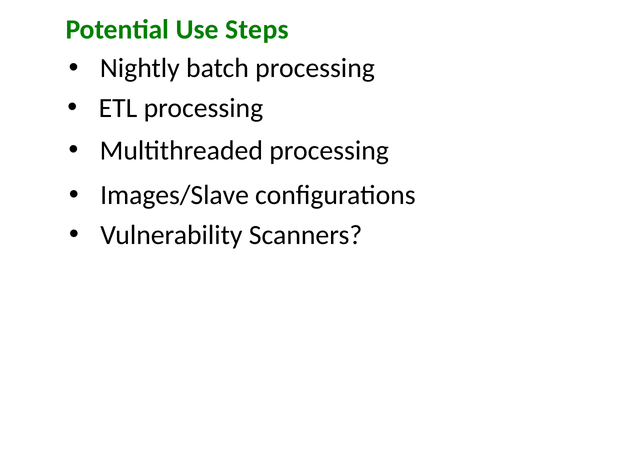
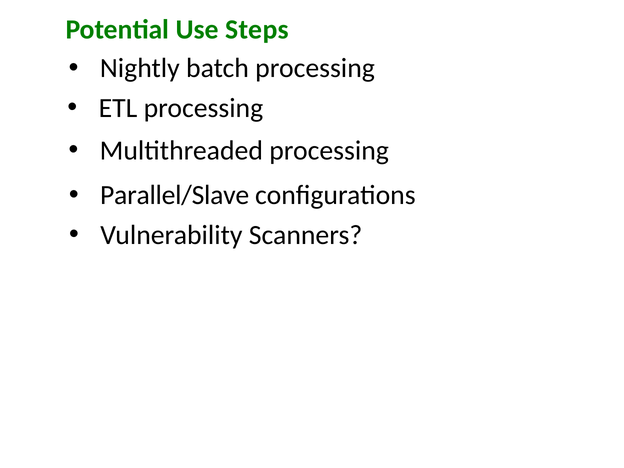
Images/Slave: Images/Slave -> Parallel/Slave
